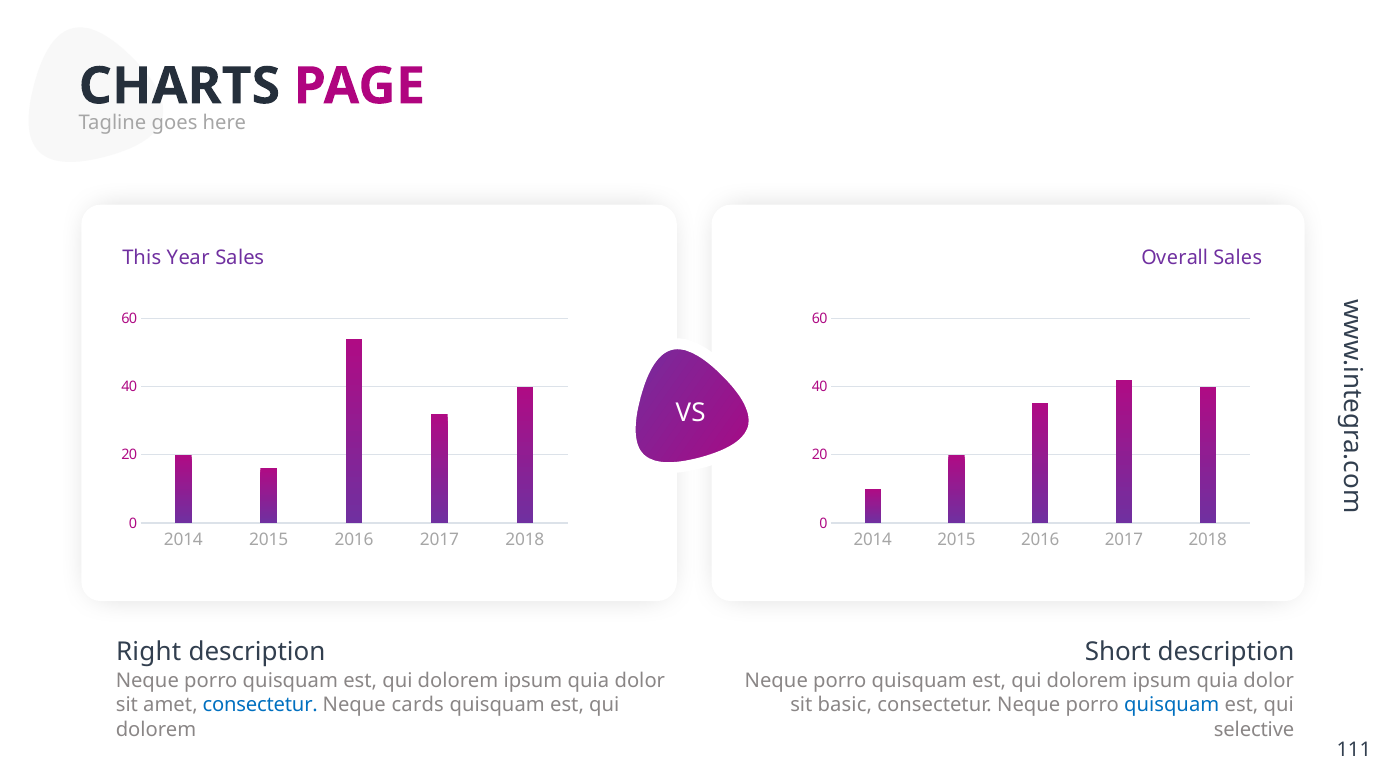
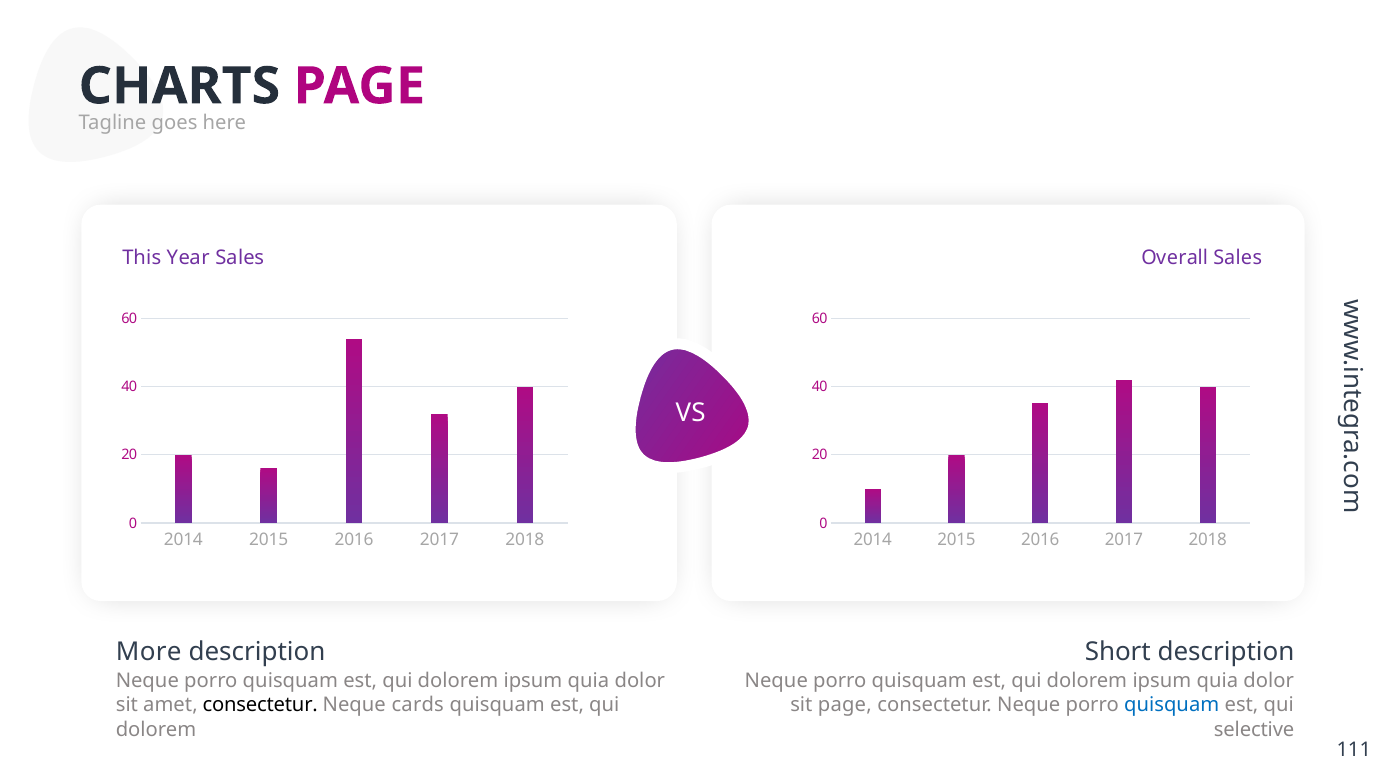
Right: Right -> More
consectetur at (260, 706) colour: blue -> black
sit basic: basic -> page
